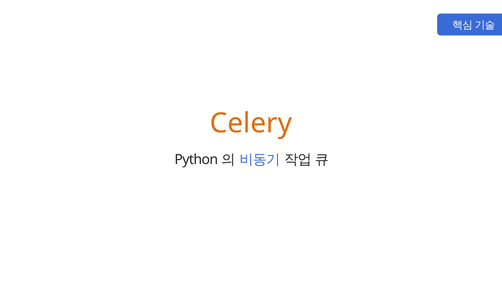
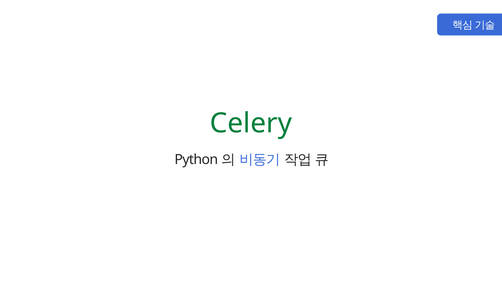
Celery colour: orange -> green
